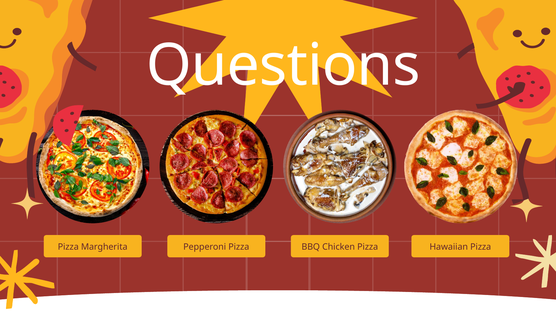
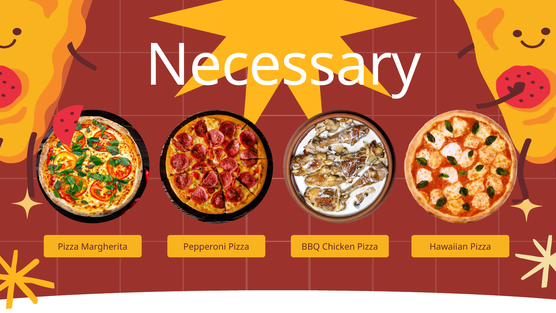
Questions: Questions -> Necessary
